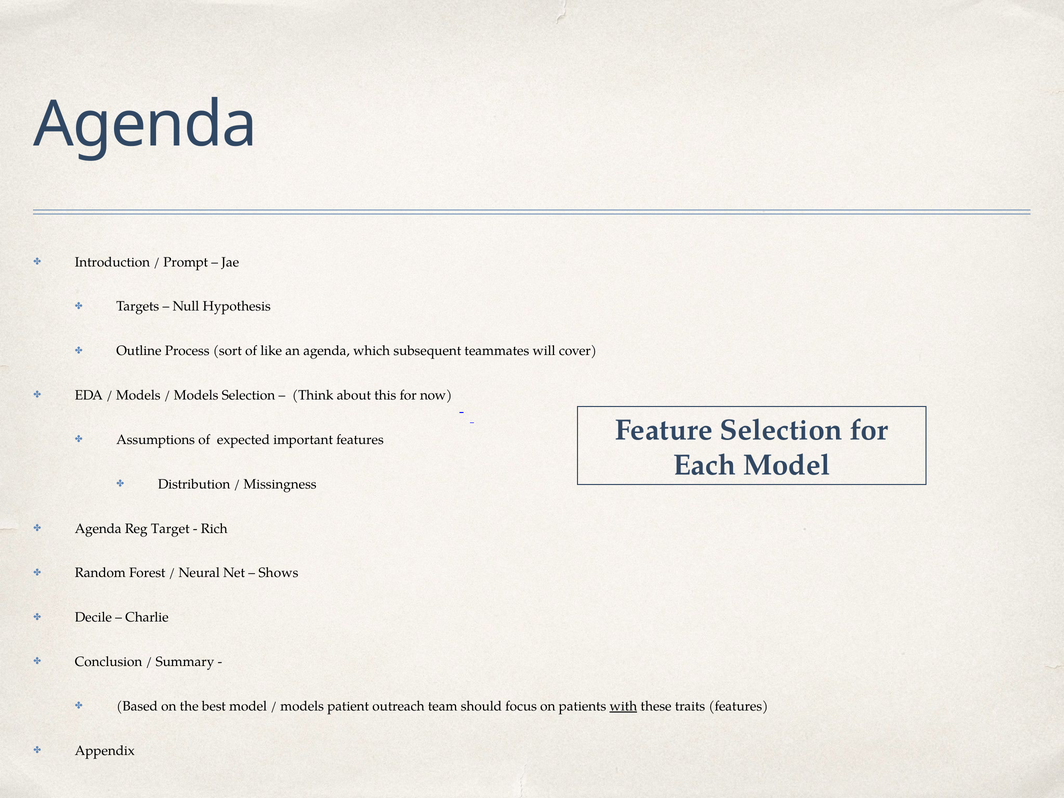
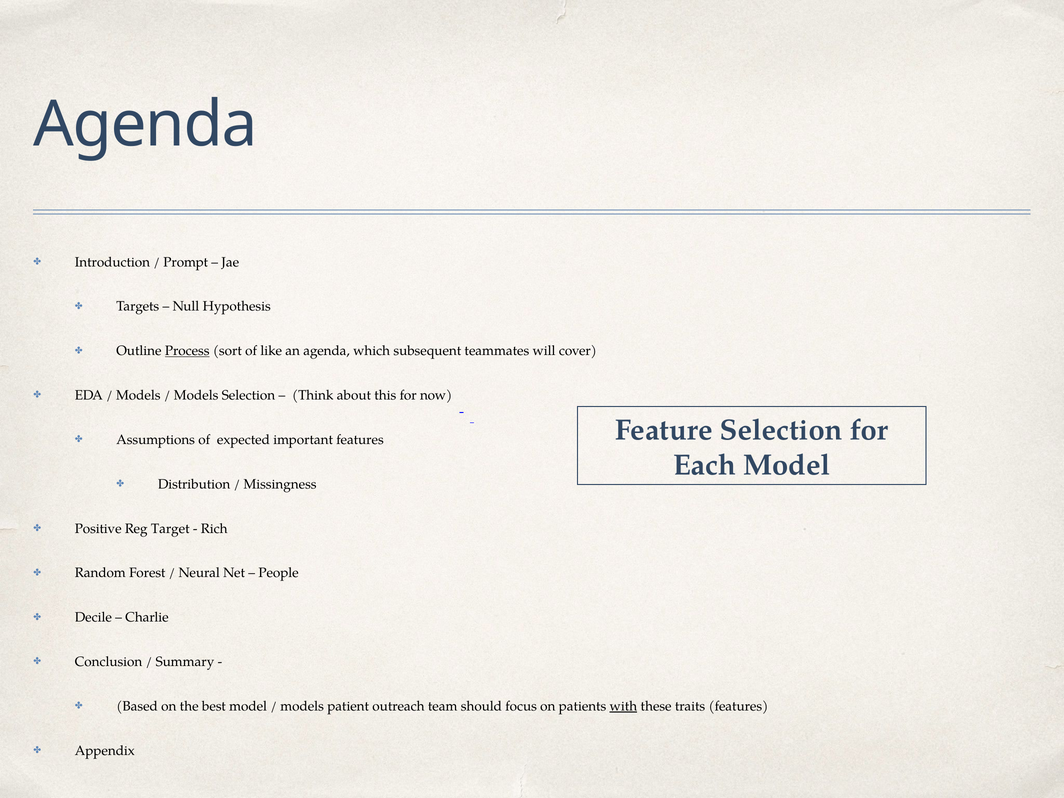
Process underline: none -> present
Agenda at (98, 529): Agenda -> Positive
Shows: Shows -> People
